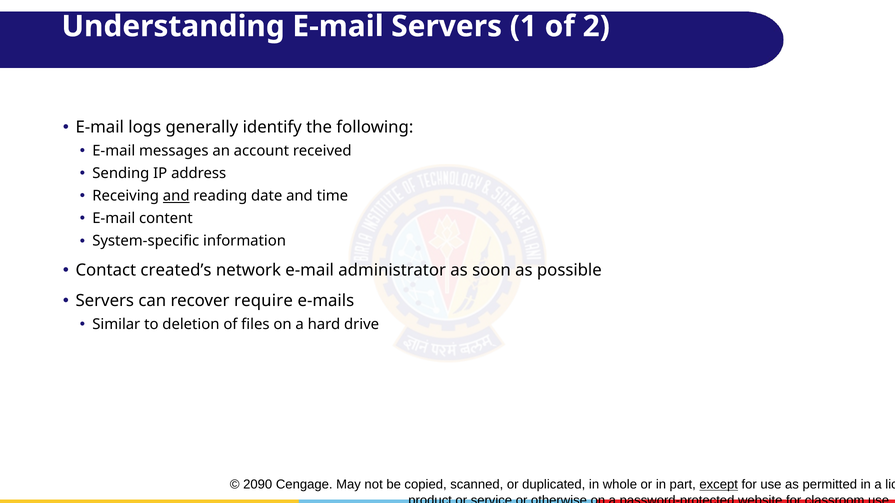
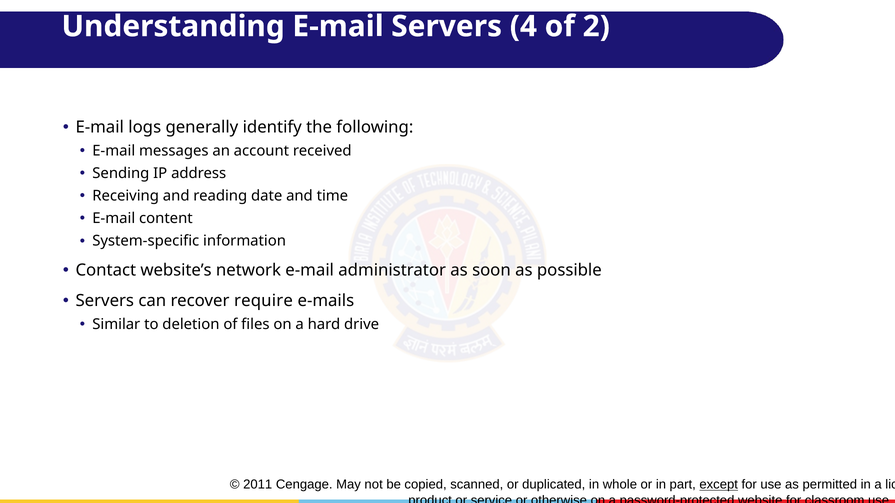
1: 1 -> 4
and at (176, 196) underline: present -> none
created’s: created’s -> website’s
2090: 2090 -> 2011
